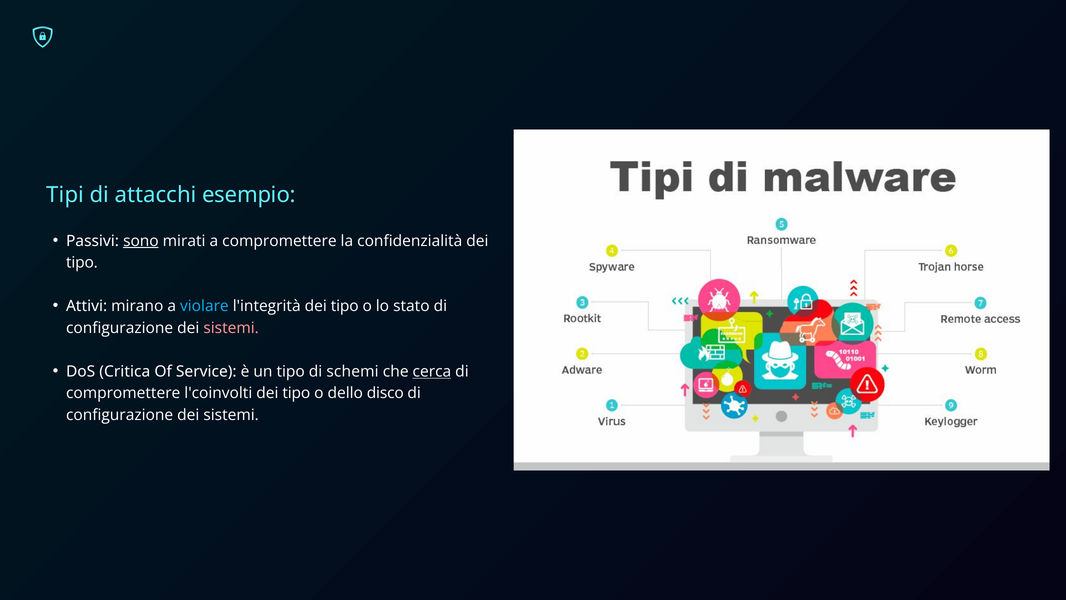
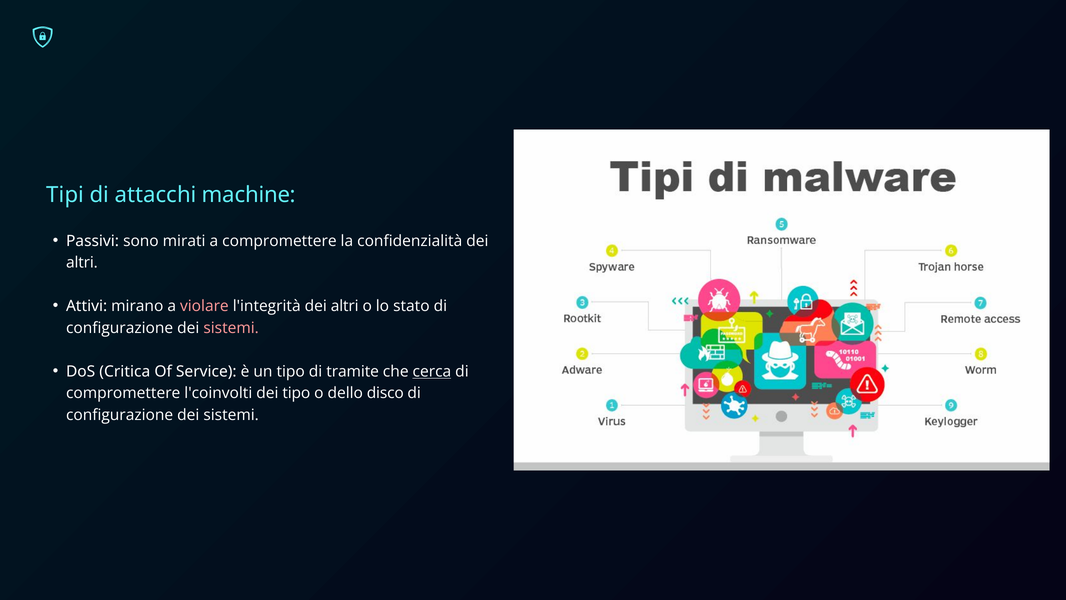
esempio: esempio -> machine
sono underline: present -> none
tipo at (82, 263): tipo -> altri
violare colour: light blue -> pink
l'integrità dei tipo: tipo -> altri
schemi: schemi -> tramite
